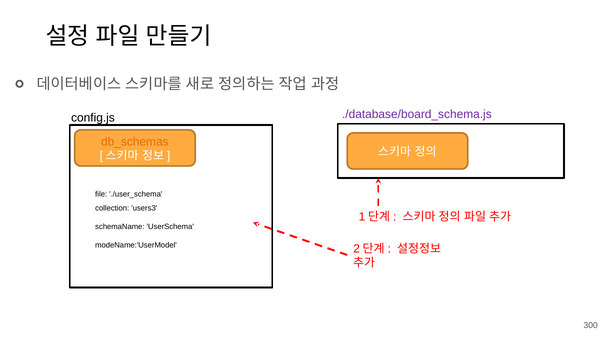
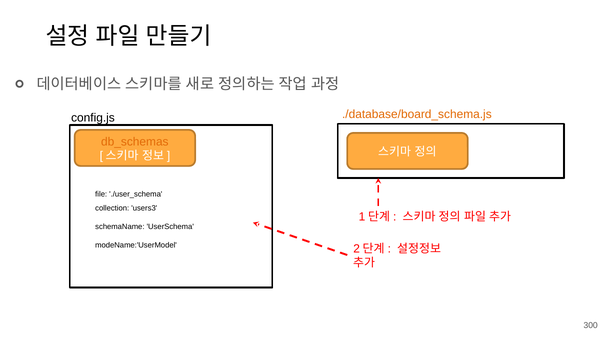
./database/board_schema.js colour: purple -> orange
